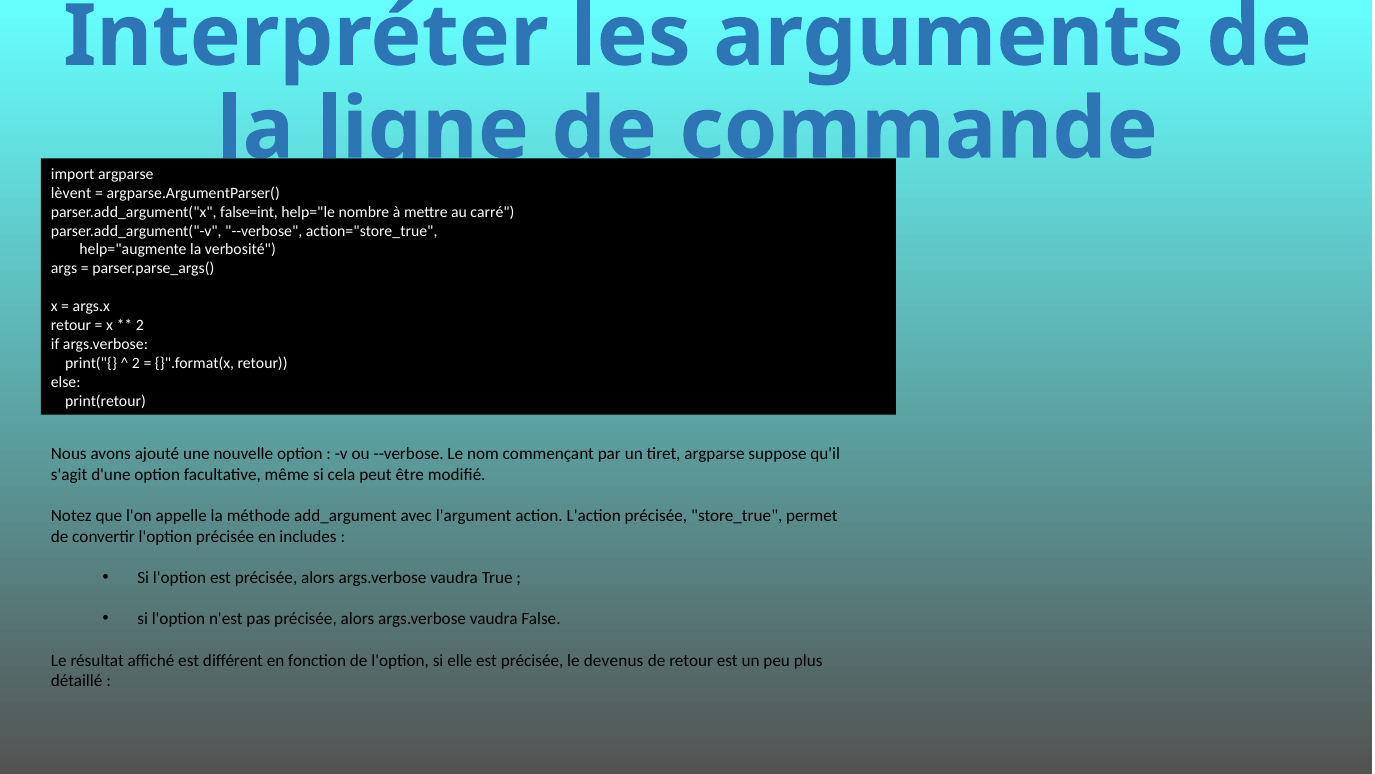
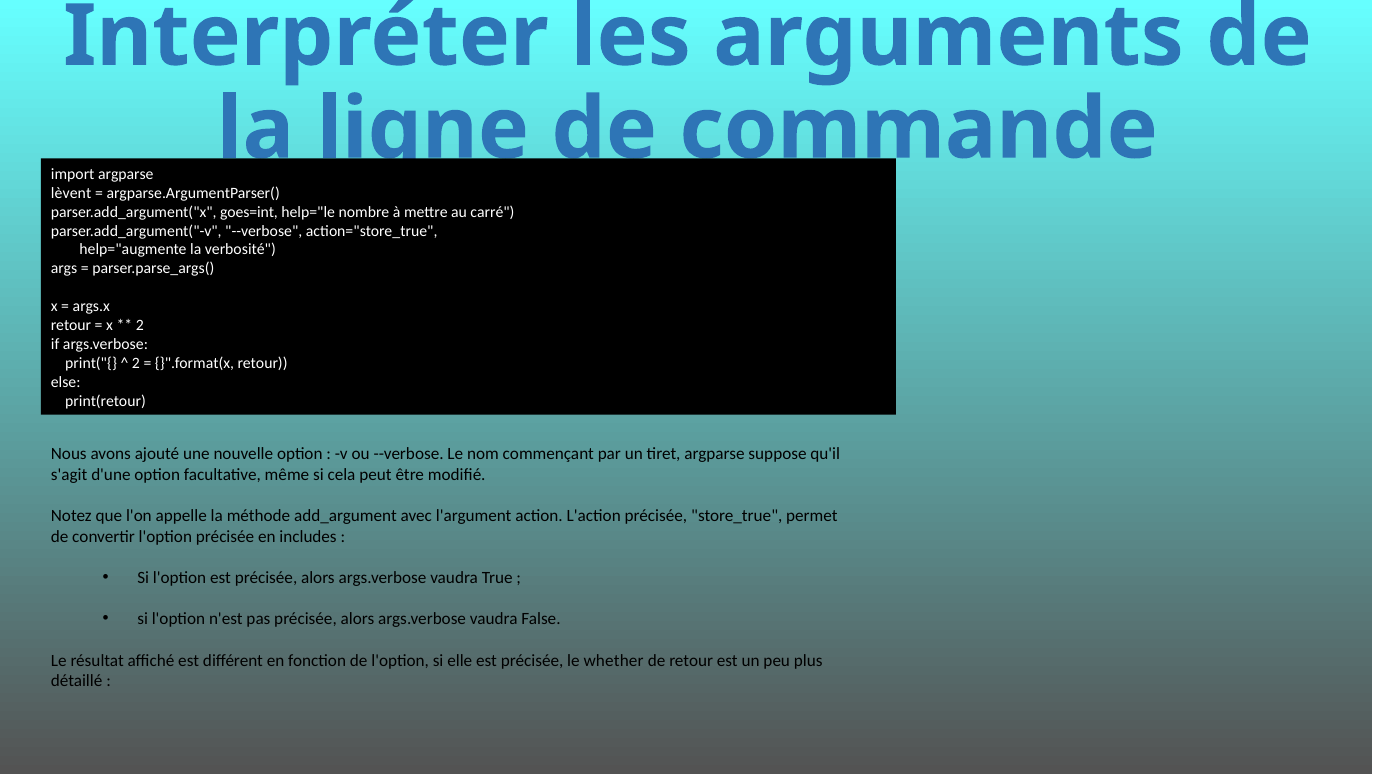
false=int: false=int -> goes=int
devenus: devenus -> whether
